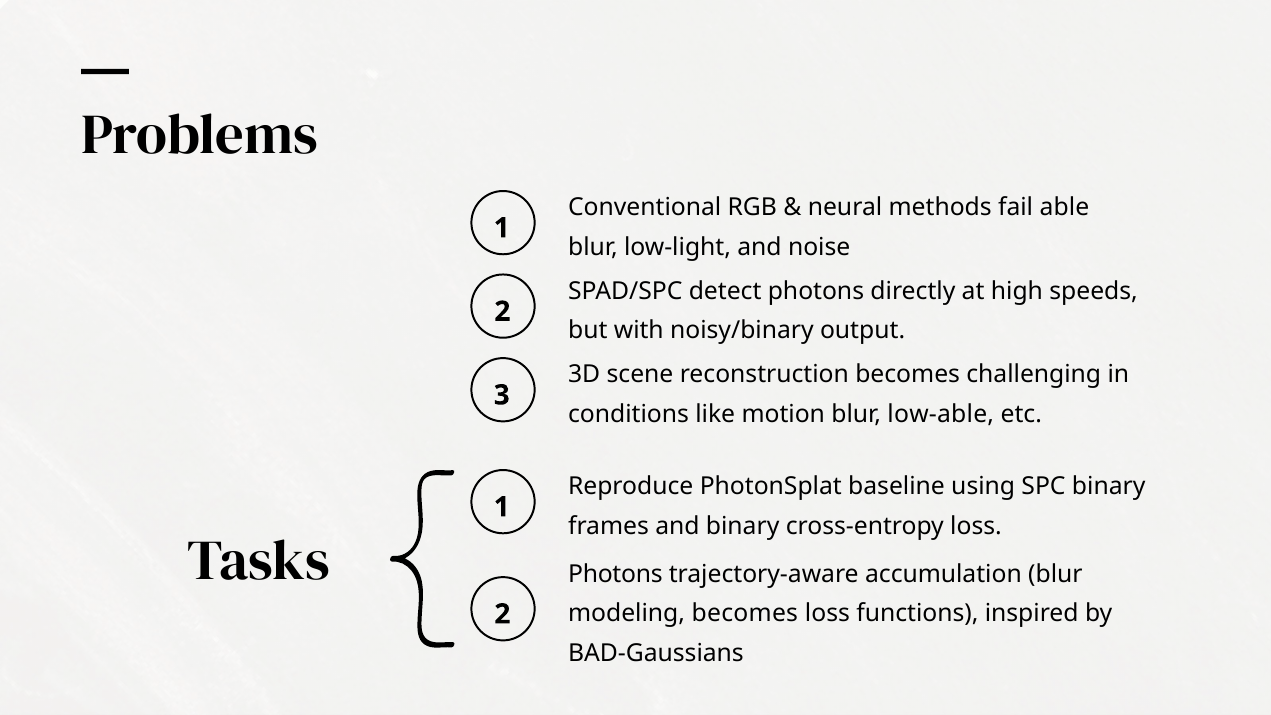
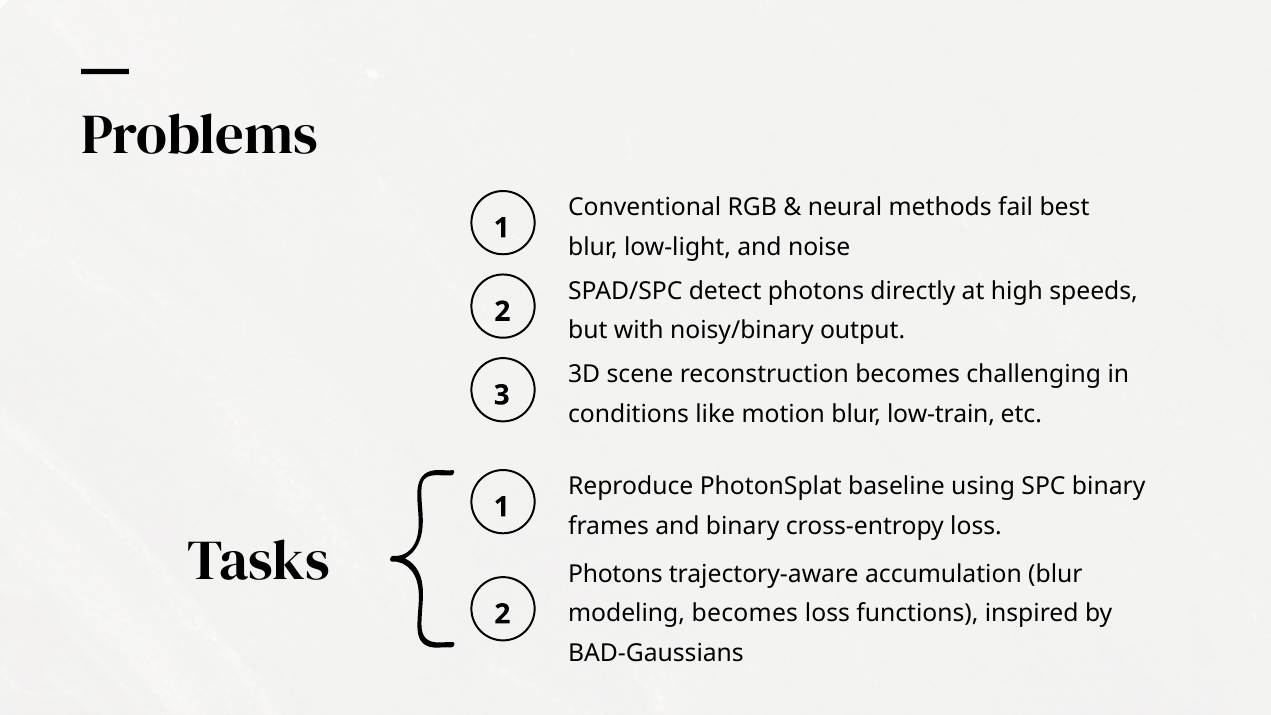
able: able -> best
low-able: low-able -> low-train
